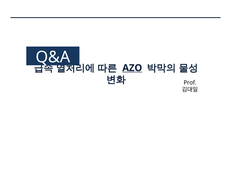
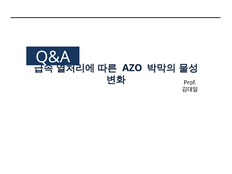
AZO underline: present -> none
